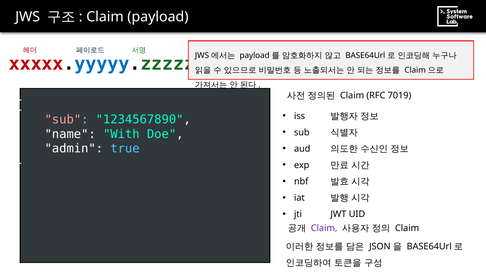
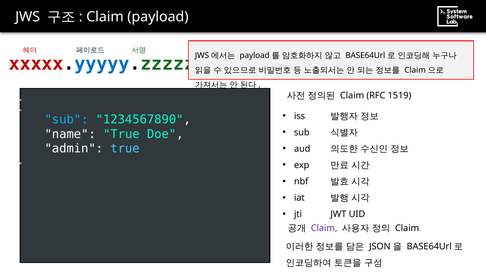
7019: 7019 -> 1519
sub at (67, 120) colour: pink -> light blue
name With: With -> True
